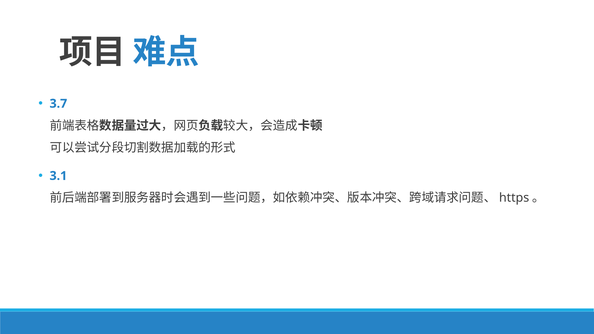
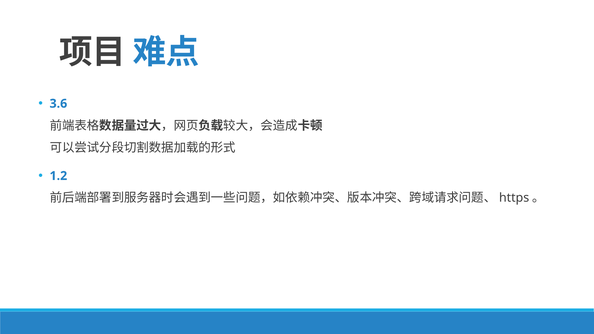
3.7: 3.7 -> 3.6
3.1: 3.1 -> 1.2
